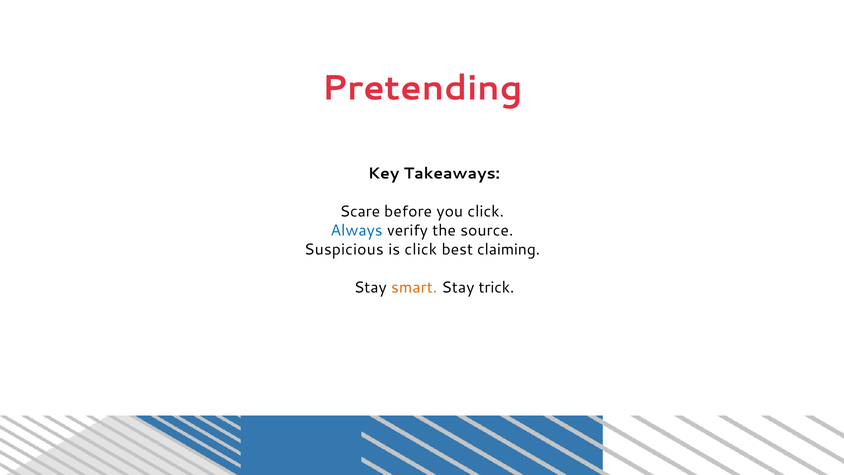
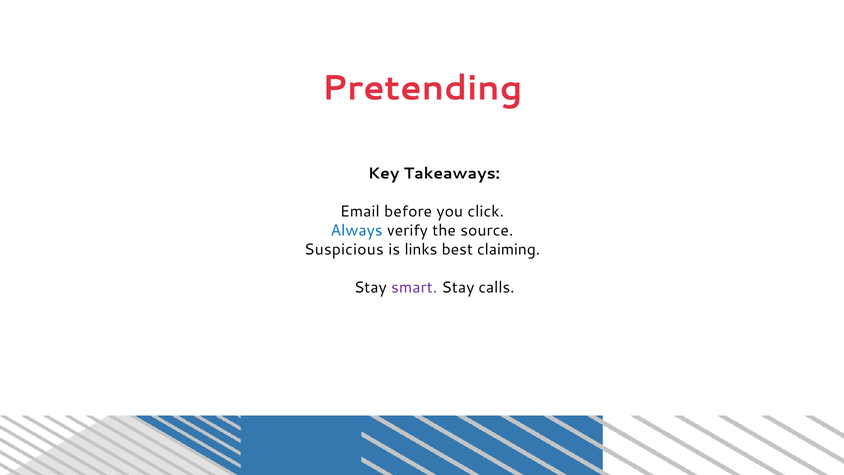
Scare: Scare -> Email
is click: click -> links
smart colour: orange -> purple
trick: trick -> calls
